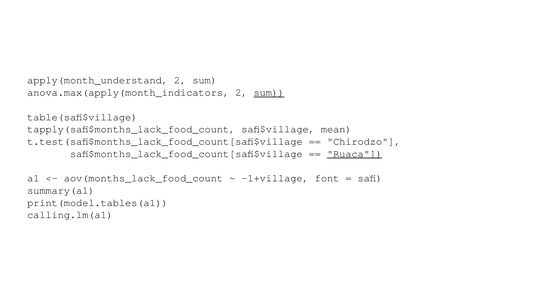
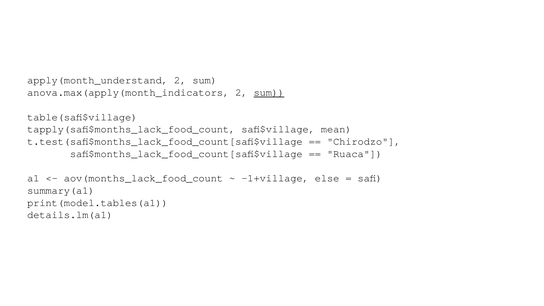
Ruaca underline: present -> none
font: font -> else
calling.lm(a1: calling.lm(a1 -> details.lm(a1
